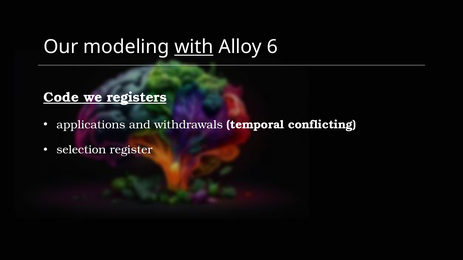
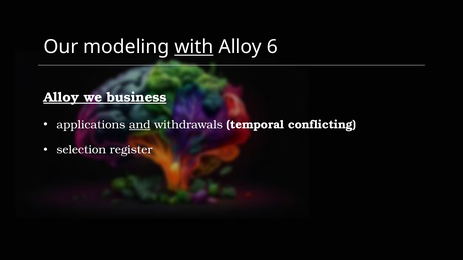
Code at (61, 98): Code -> Alloy
registers: registers -> business
and underline: none -> present
